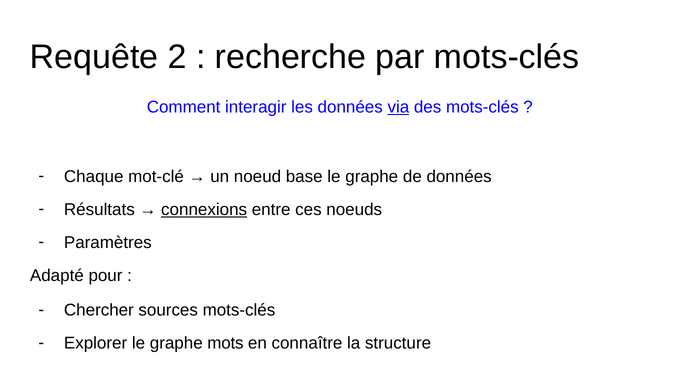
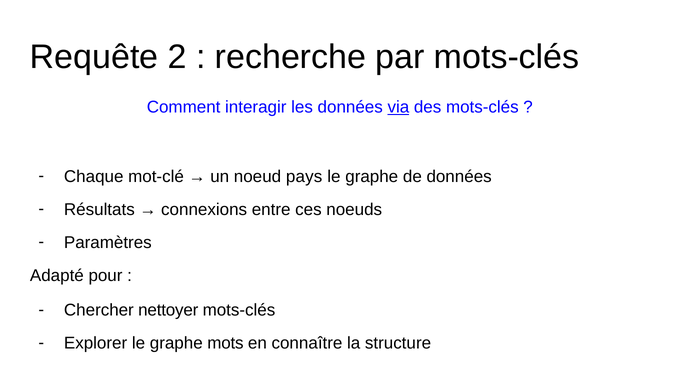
base: base -> pays
connexions underline: present -> none
sources: sources -> nettoyer
